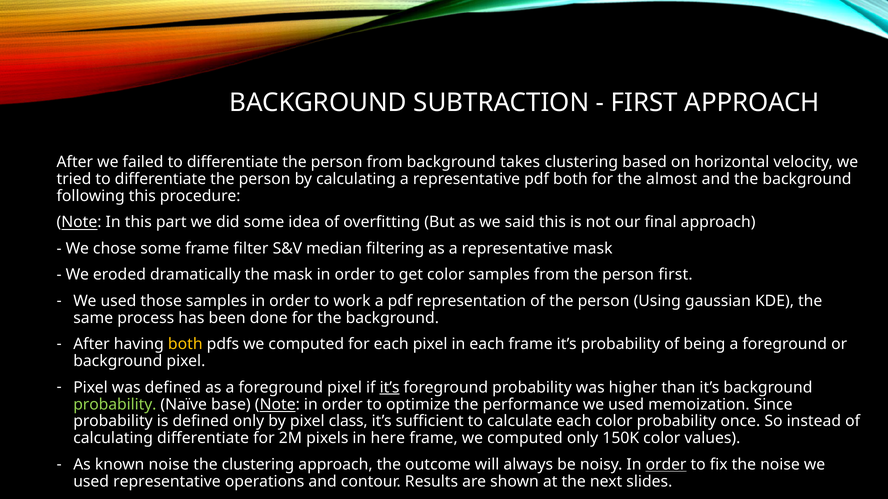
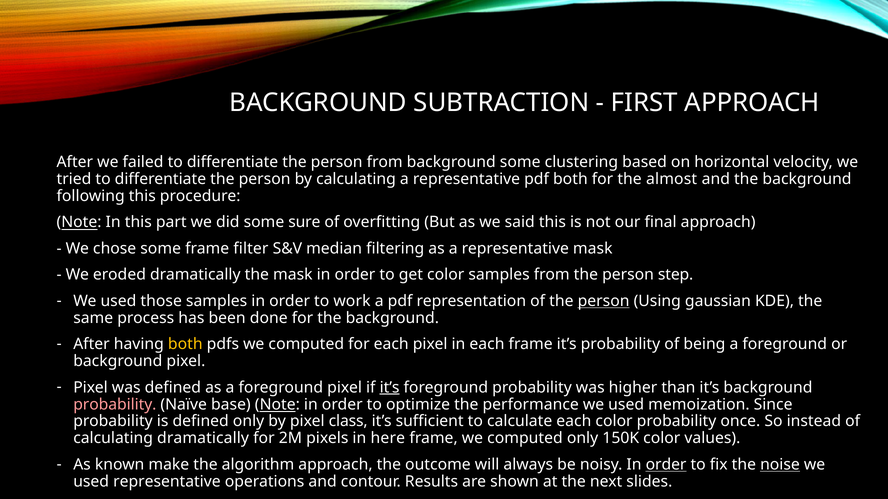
background takes: takes -> some
idea: idea -> sure
person first: first -> step
person at (604, 301) underline: none -> present
probability at (115, 405) colour: light green -> pink
calculating differentiate: differentiate -> dramatically
known noise: noise -> make
the clustering: clustering -> algorithm
noise at (780, 465) underline: none -> present
